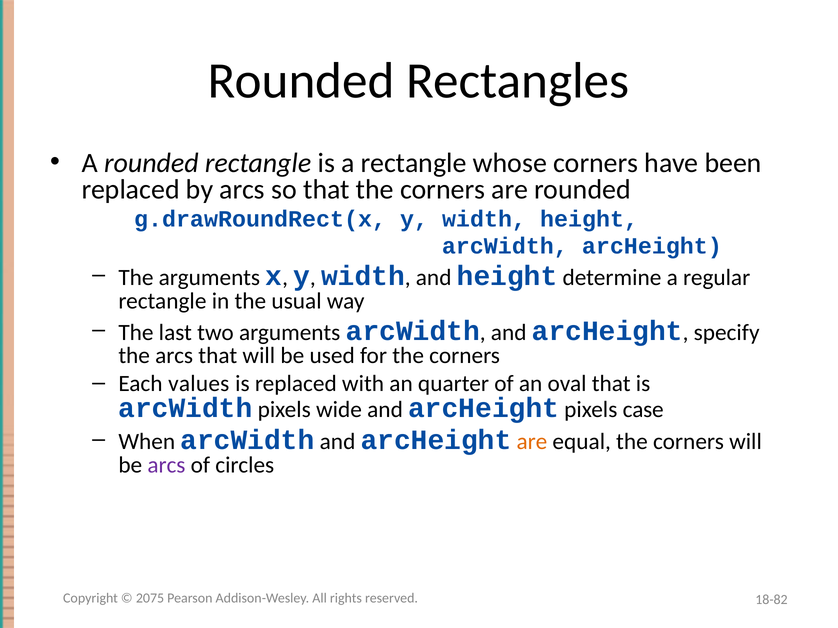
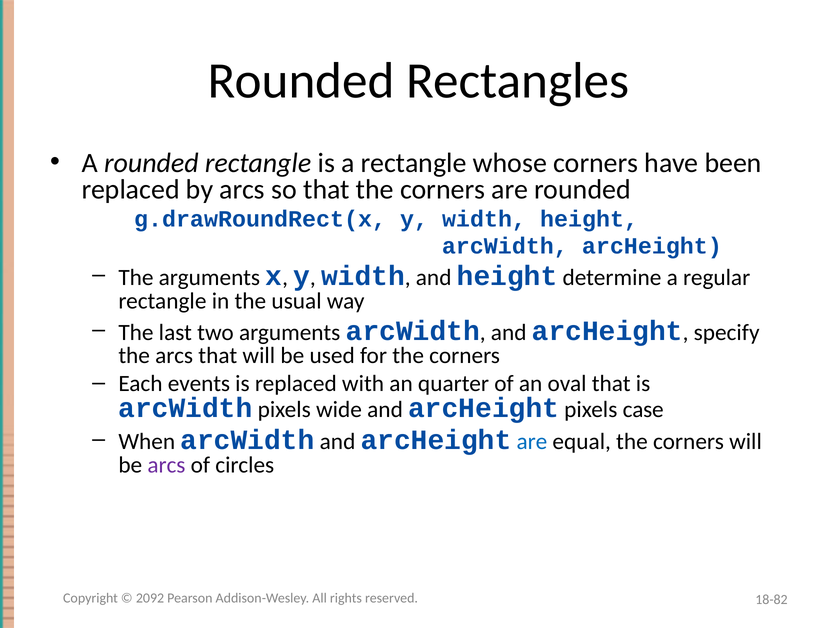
values: values -> events
are at (532, 442) colour: orange -> blue
2075: 2075 -> 2092
